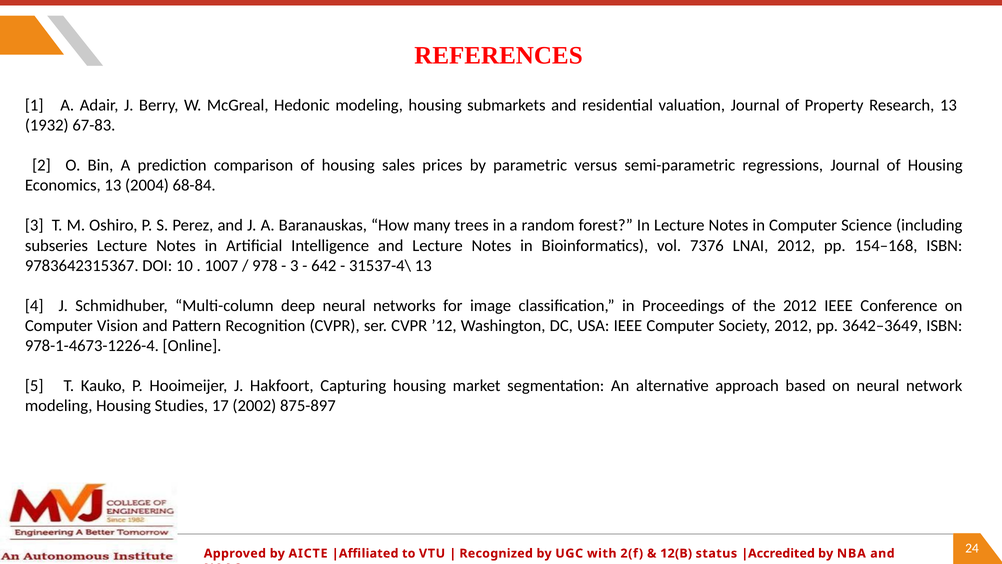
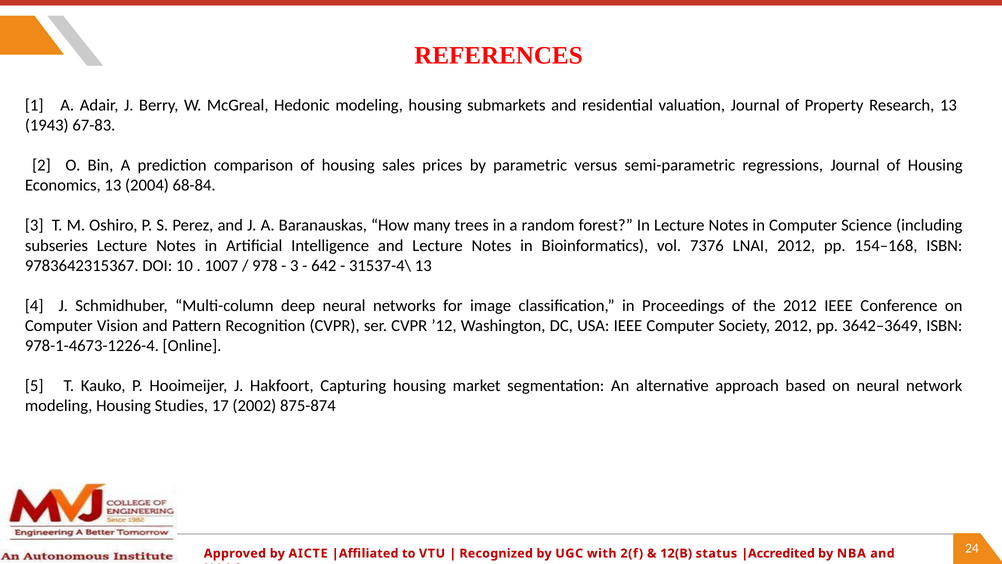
1932: 1932 -> 1943
875-897: 875-897 -> 875-874
